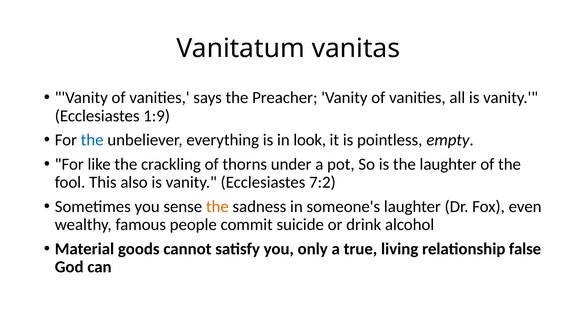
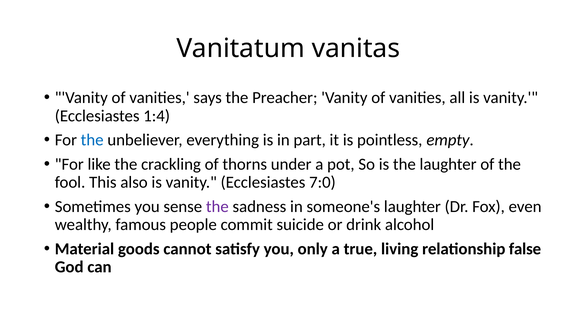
1:9: 1:9 -> 1:4
look: look -> part
7:2: 7:2 -> 7:0
the at (217, 206) colour: orange -> purple
